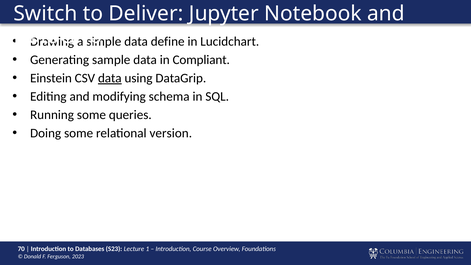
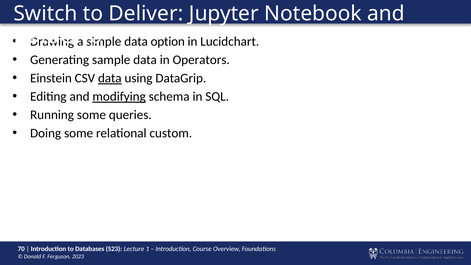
define: define -> option
Compliant: Compliant -> Operators
modifying underline: none -> present
version: version -> custom
